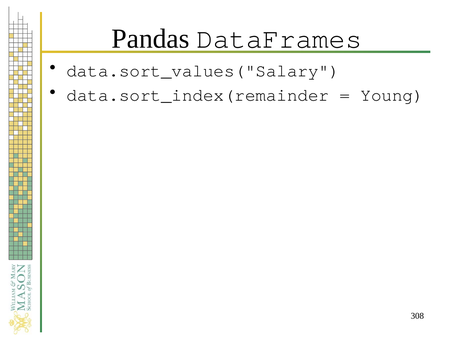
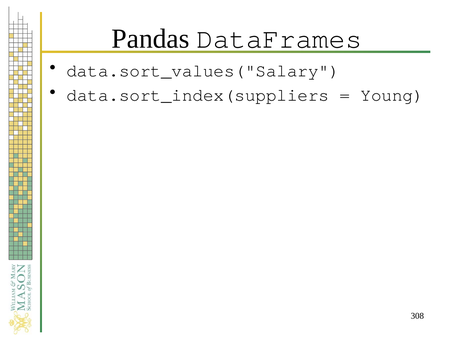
data.sort_index(remainder: data.sort_index(remainder -> data.sort_index(suppliers
